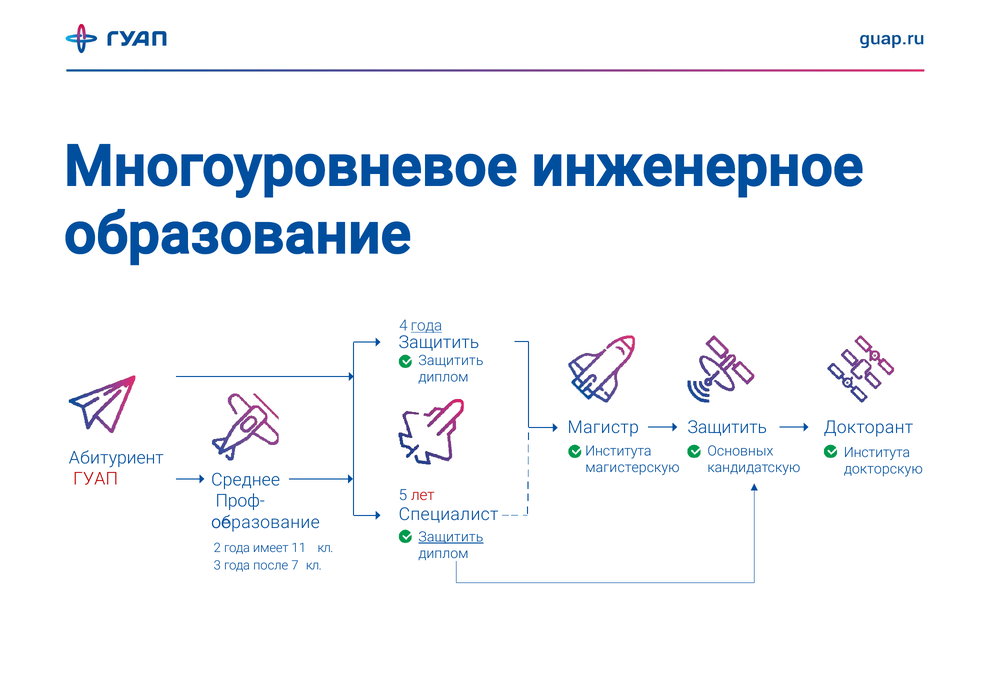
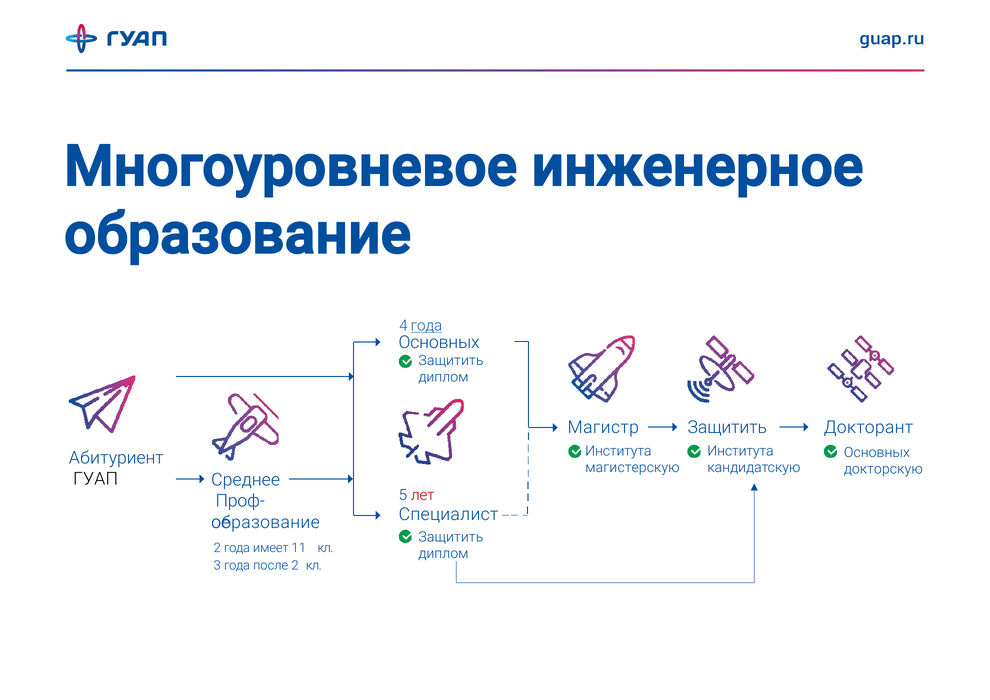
Защитить at (439, 343): Защитить -> Основных
Основных at (740, 451): Основных -> Института
Института at (877, 453): Института -> Основных
ГУАП colour: red -> black
Защитить at (451, 537) underline: present -> none
7: 7 -> 2
